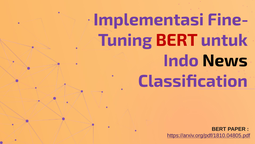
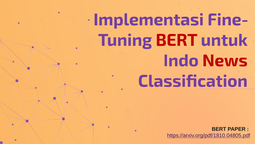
News colour: black -> red
